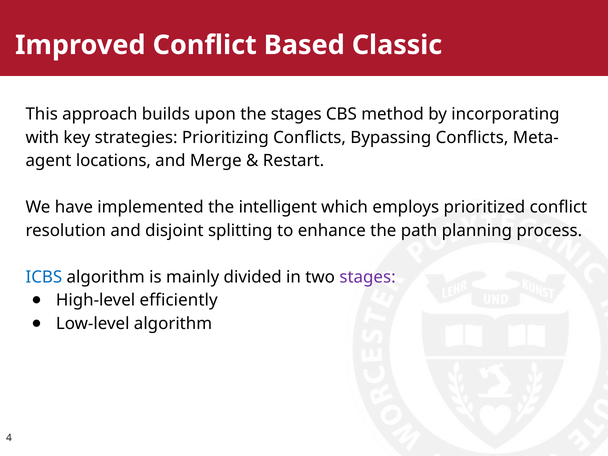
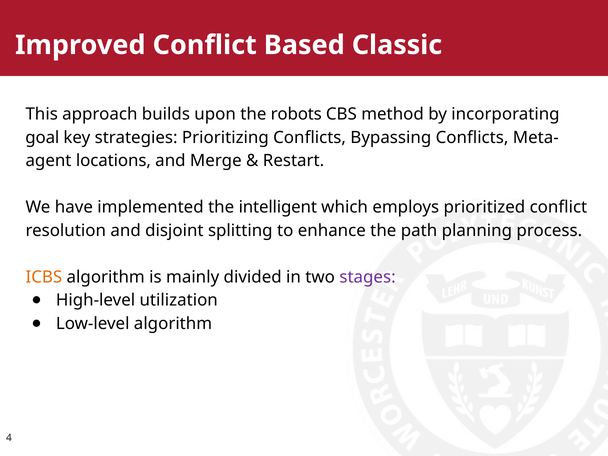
the stages: stages -> robots
with: with -> goal
ICBS colour: blue -> orange
efficiently: efficiently -> utilization
